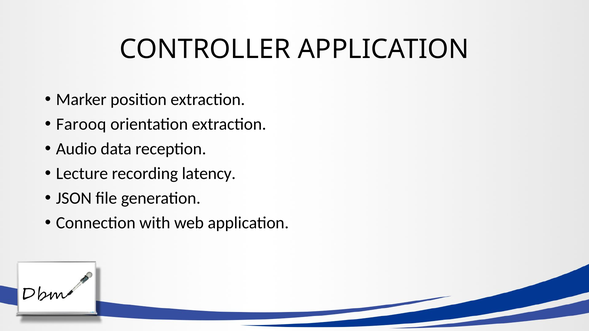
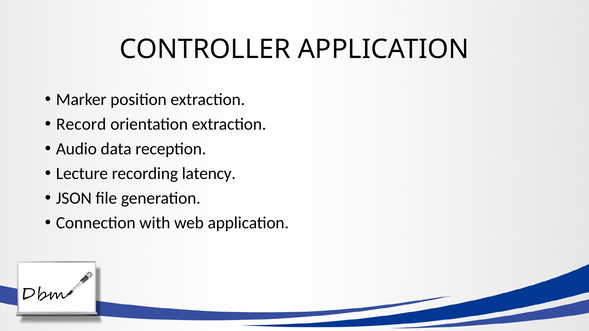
Farooq: Farooq -> Record
